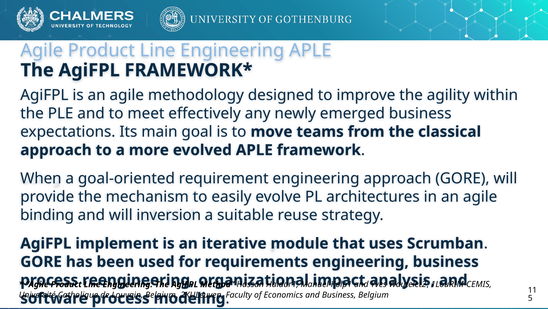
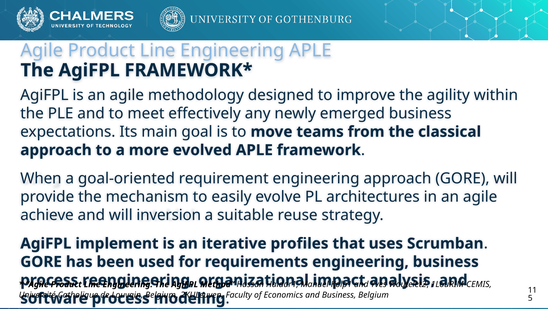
binding: binding -> achieve
module: module -> profiles
